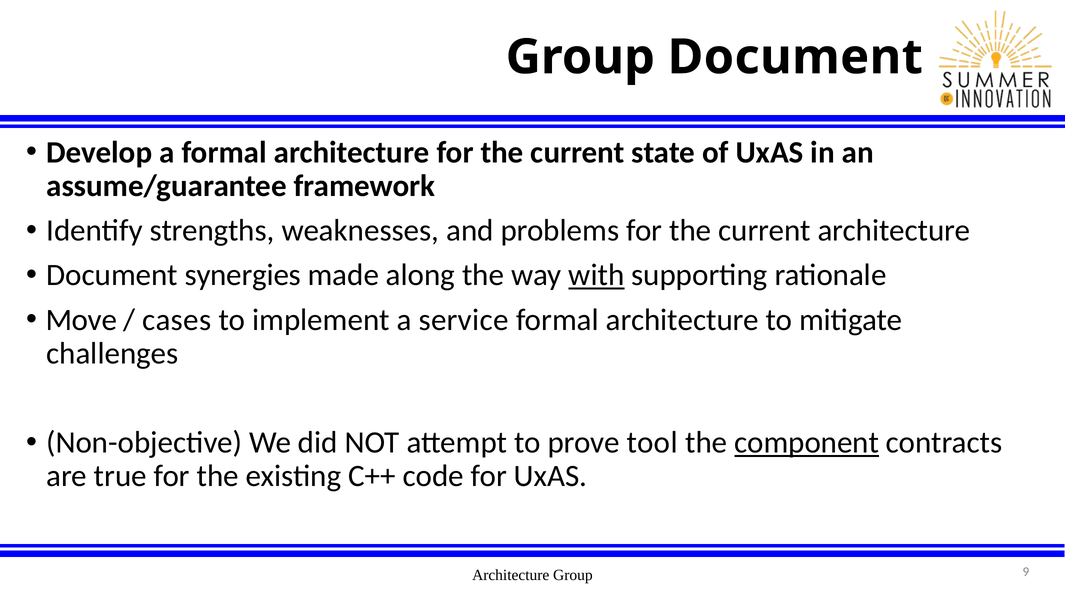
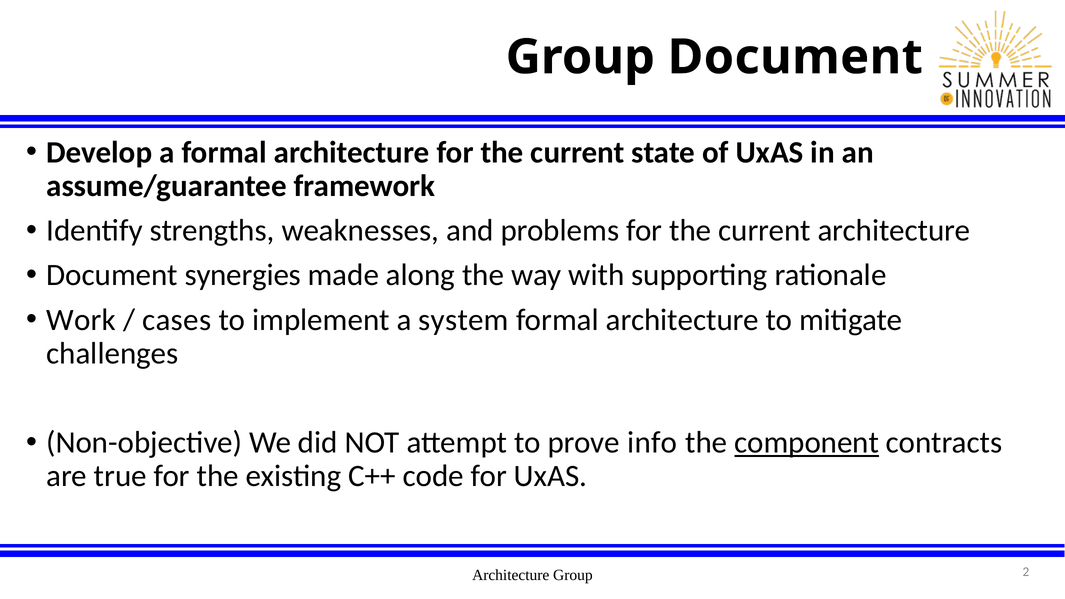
with underline: present -> none
Move: Move -> Work
service: service -> system
tool: tool -> info
9: 9 -> 2
